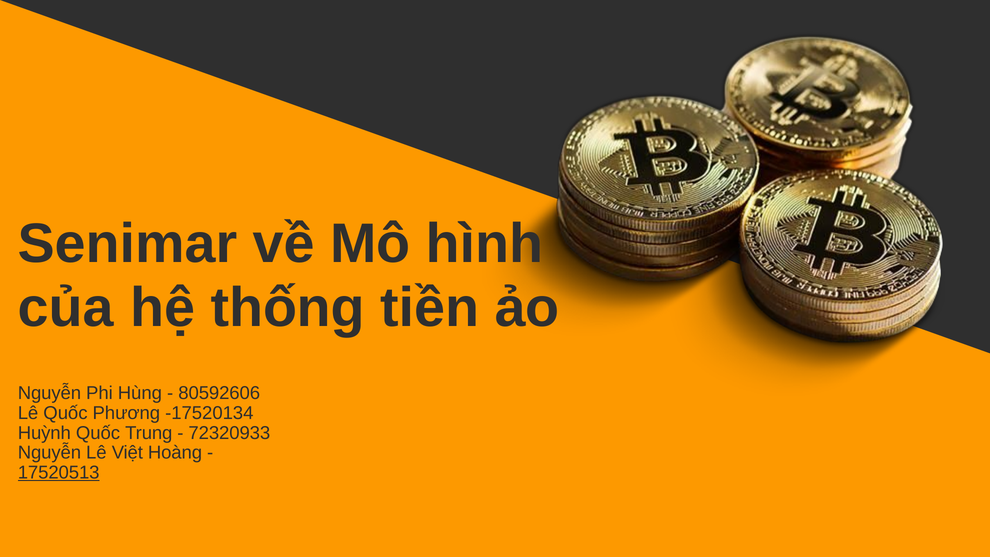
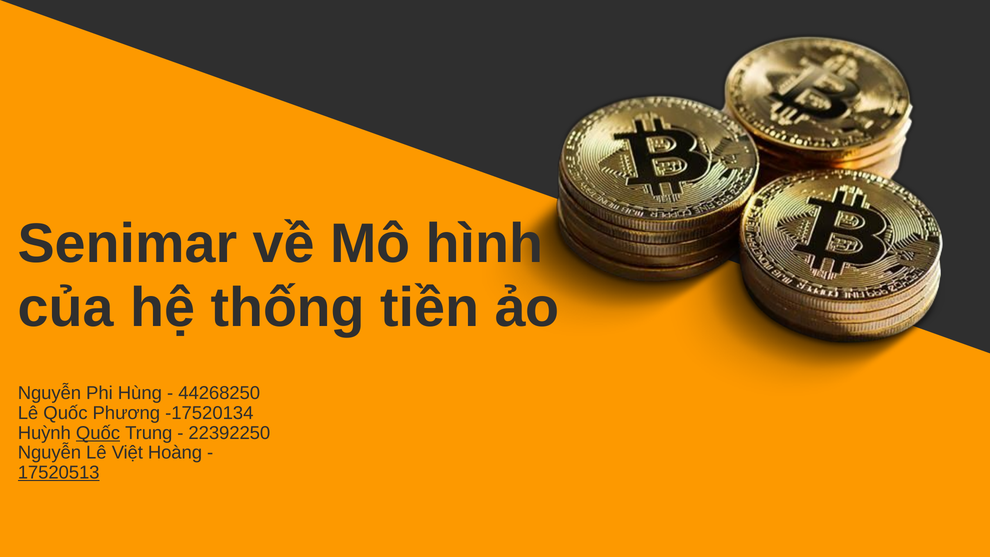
80592606: 80592606 -> 44268250
Quốc at (98, 433) underline: none -> present
72320933: 72320933 -> 22392250
